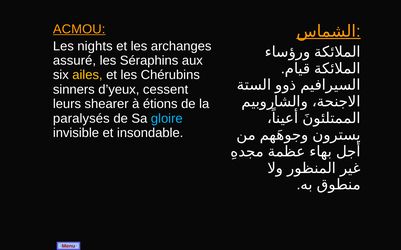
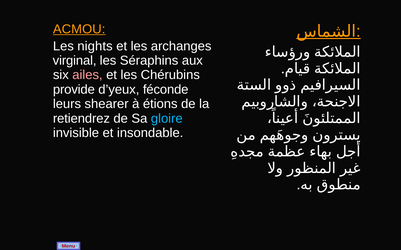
assuré: assuré -> virginal
ailes colour: yellow -> pink
sinners: sinners -> provide
cessent: cessent -> féconde
paralysés: paralysés -> retiendrez
